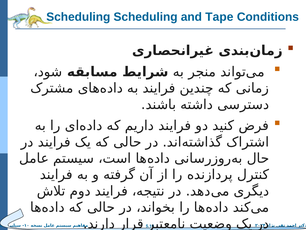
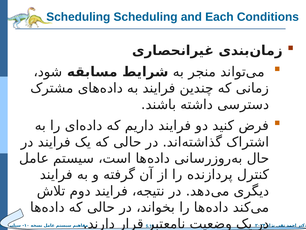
Tape: Tape -> Each
